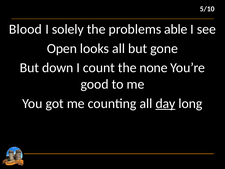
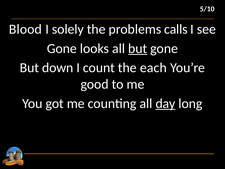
able: able -> calls
Open at (62, 48): Open -> Gone
but at (138, 48) underline: none -> present
none: none -> each
